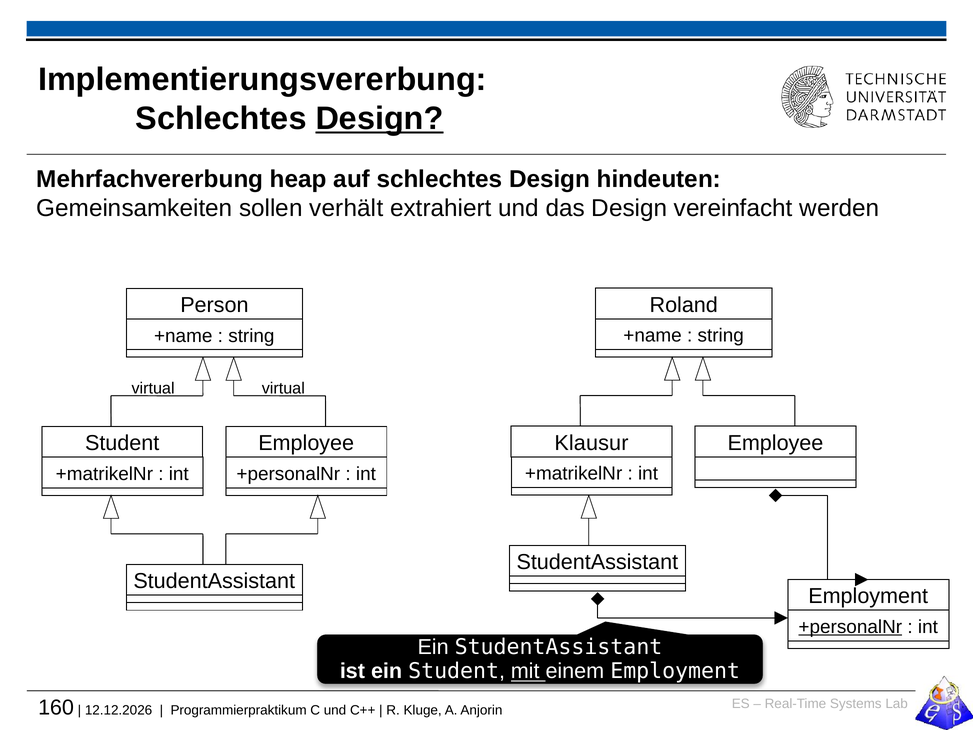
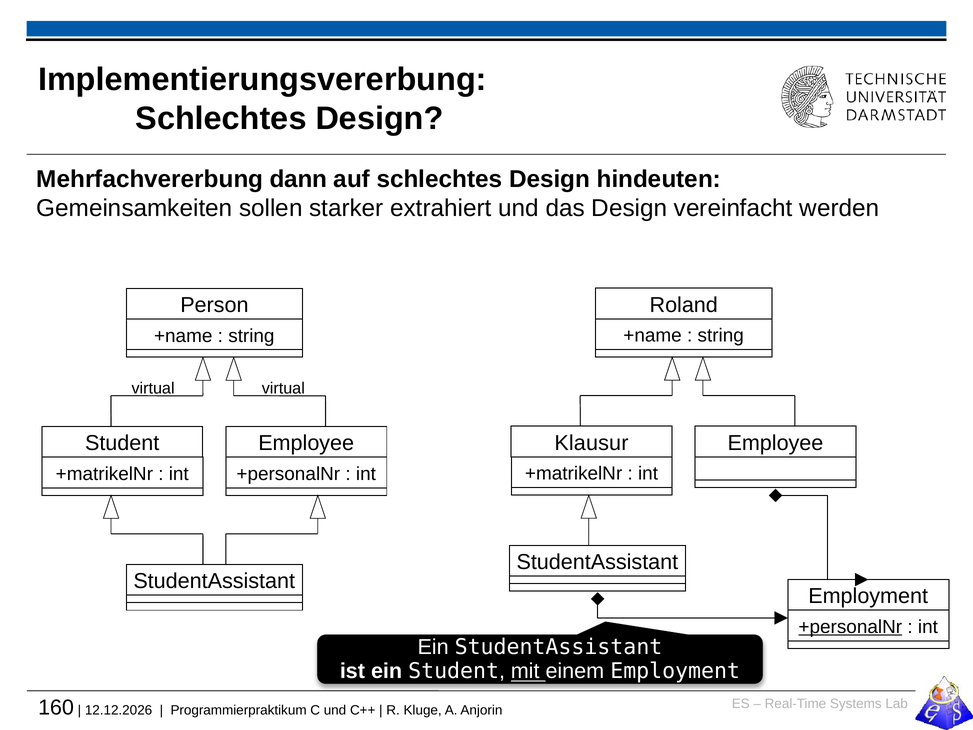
Design at (380, 118) underline: present -> none
heap: heap -> dann
verhält: verhält -> starker
